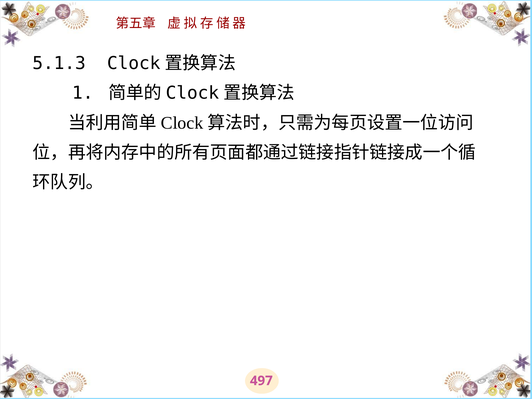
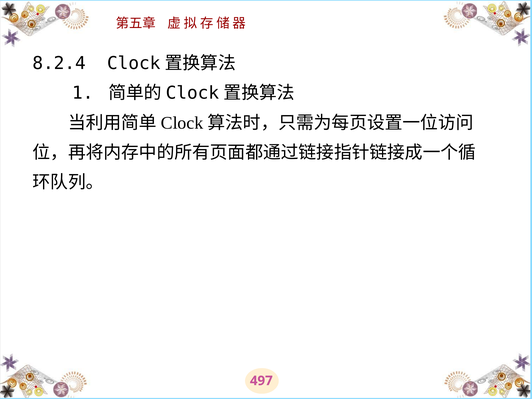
5.1.3: 5.1.3 -> 8.2.4
